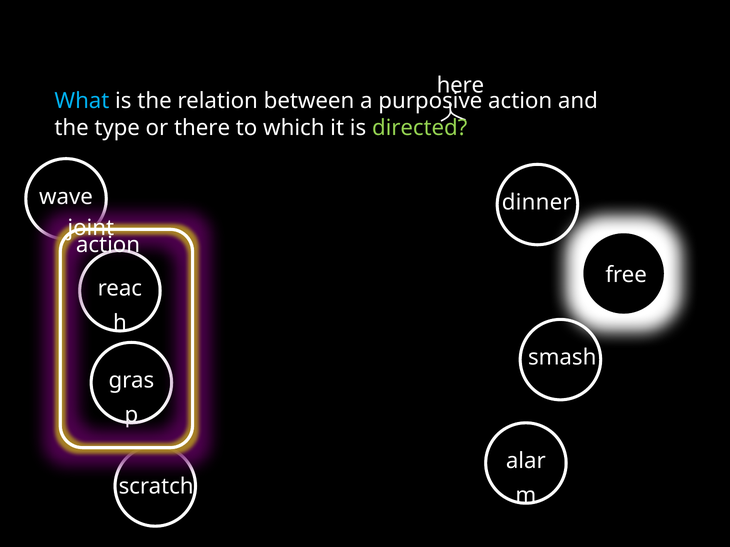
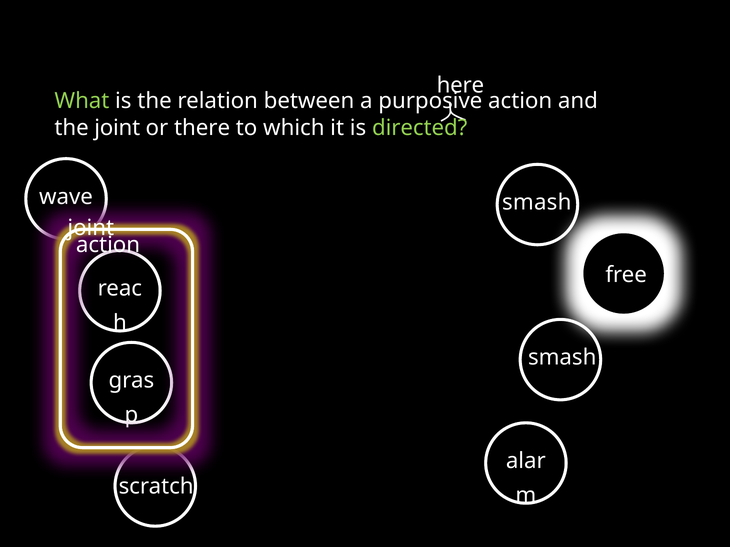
What colour: light blue -> light green
the type: type -> joint
dinner at (537, 203): dinner -> smash
